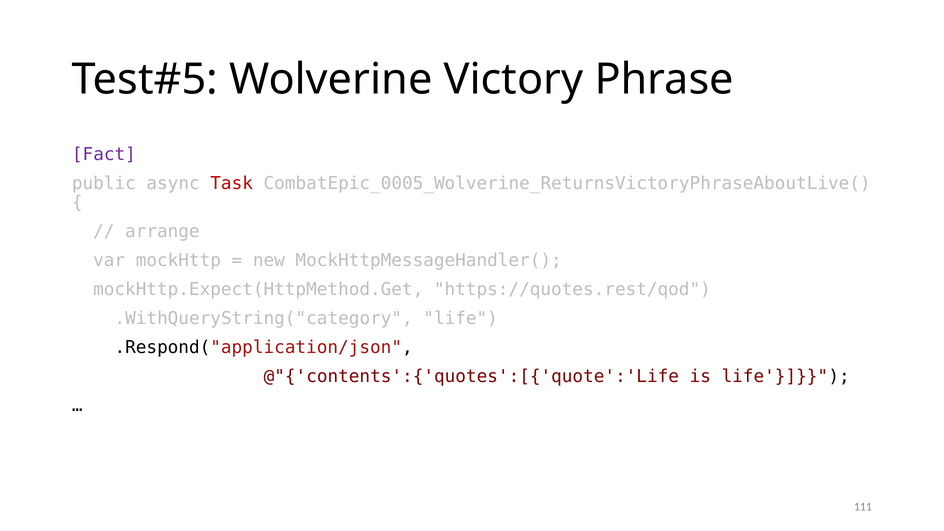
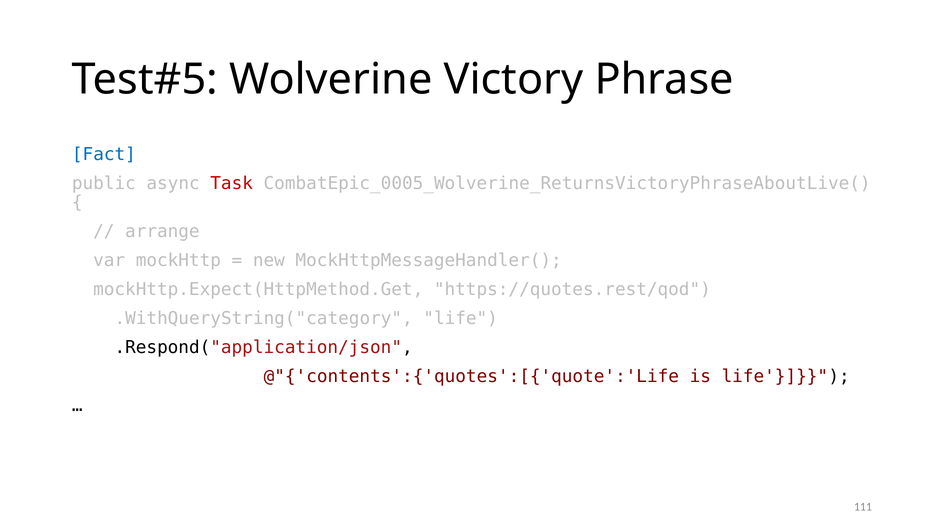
Fact colour: purple -> blue
